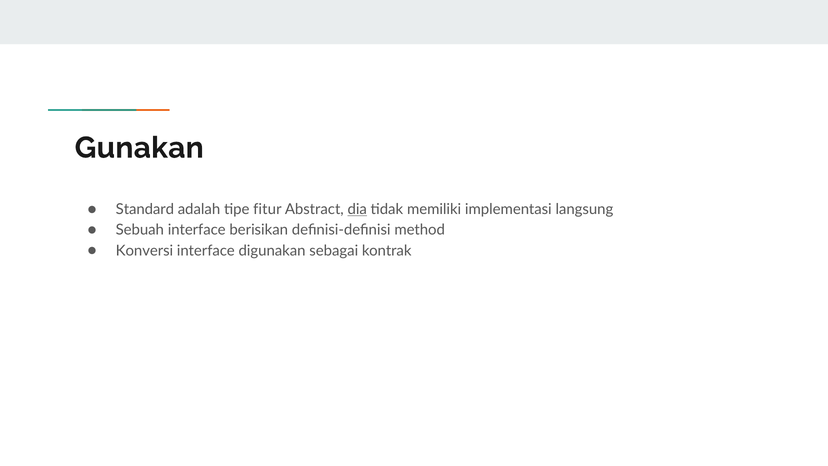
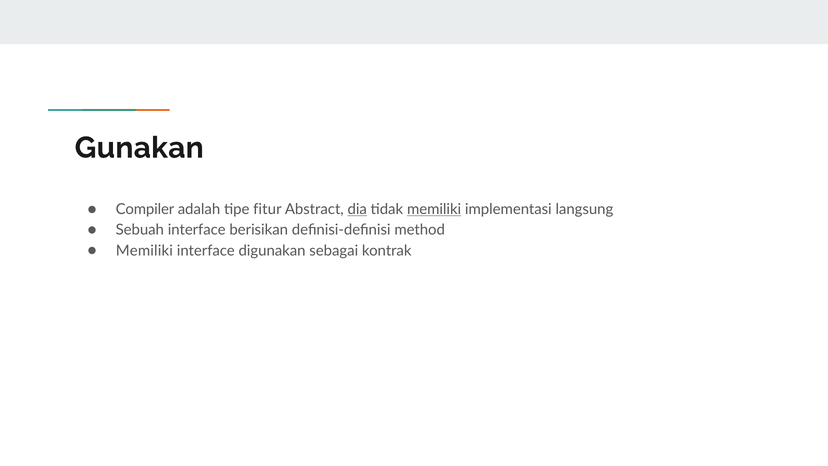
Standard: Standard -> Compiler
memiliki at (434, 209) underline: none -> present
Konversi at (144, 251): Konversi -> Memiliki
